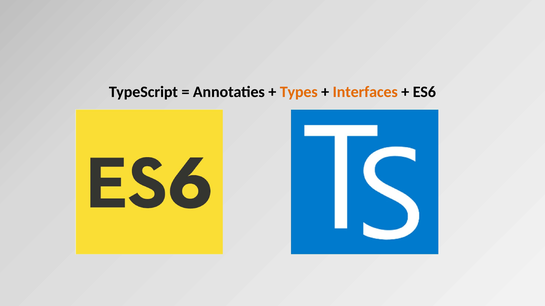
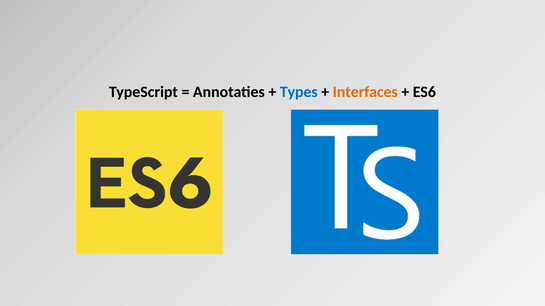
Types colour: orange -> blue
